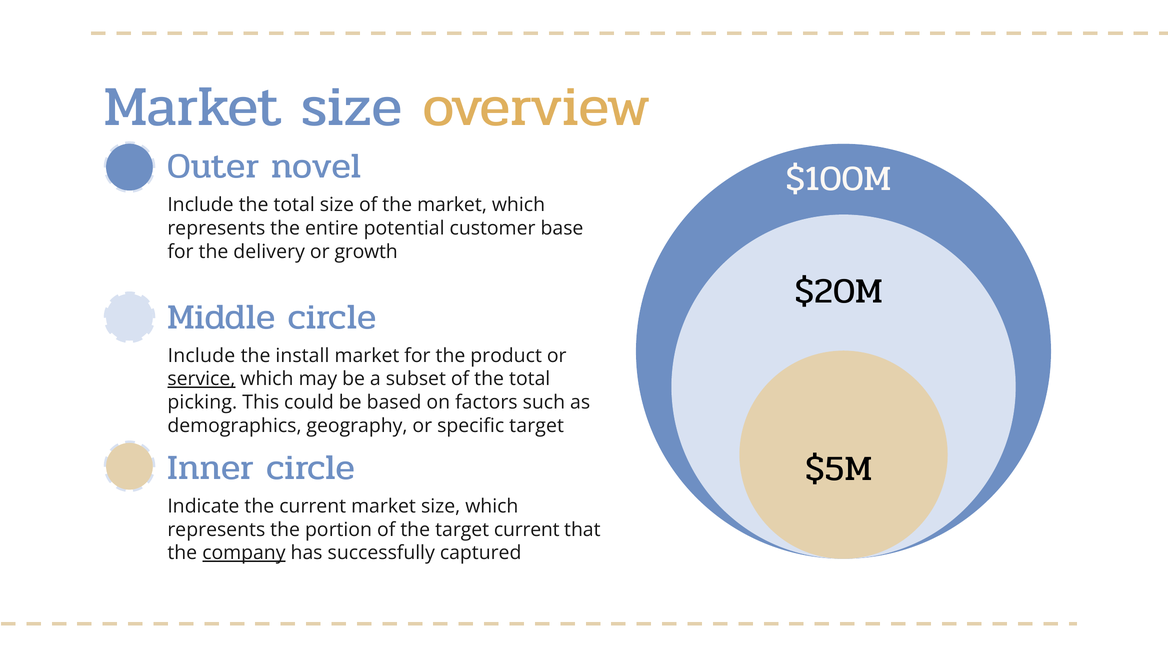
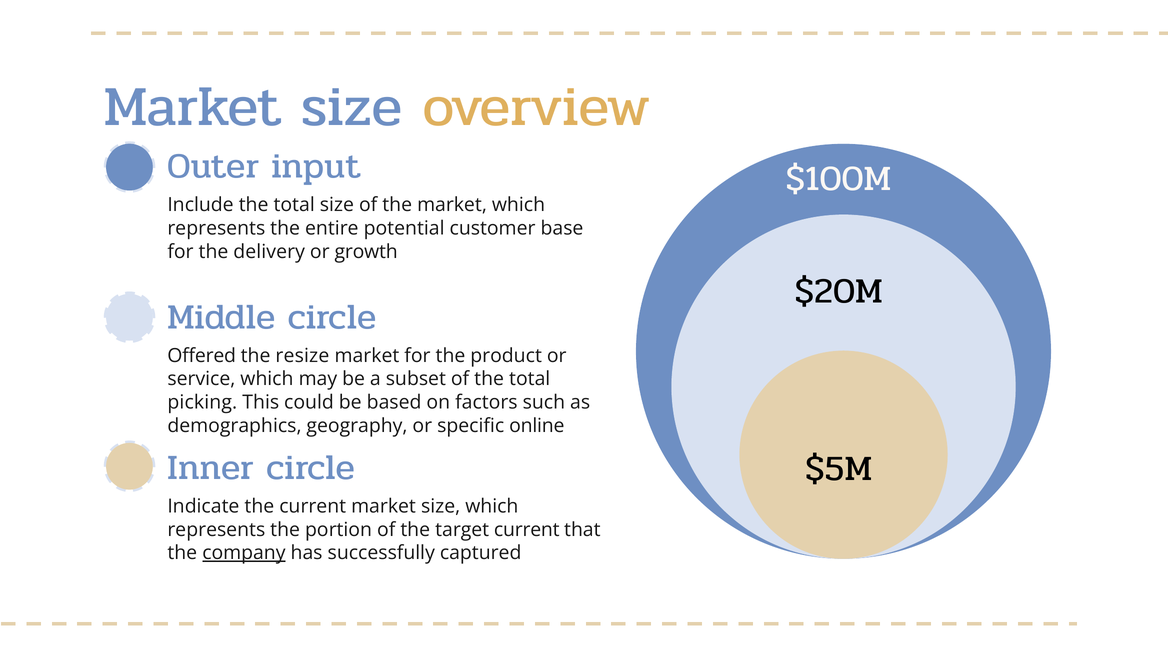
novel: novel -> input
Include at (201, 356): Include -> Offered
install: install -> resize
service underline: present -> none
specific target: target -> online
